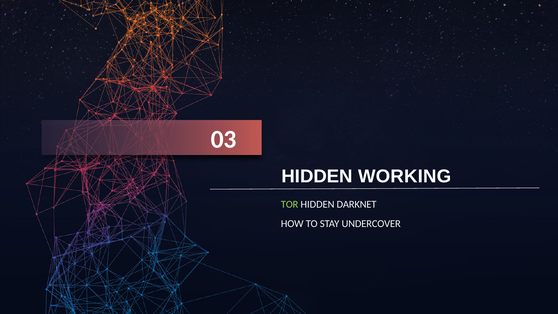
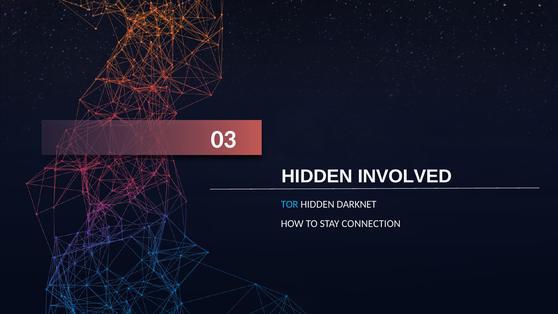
WORKING: WORKING -> INVOLVED
TOR colour: light green -> light blue
UNDERCOVER: UNDERCOVER -> CONNECTION
